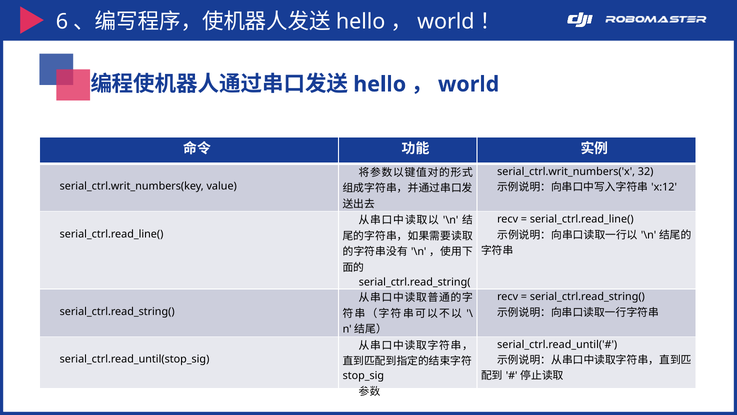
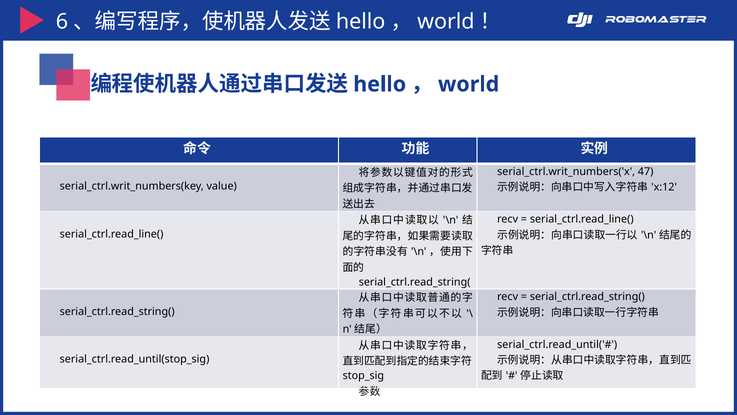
32: 32 -> 47
